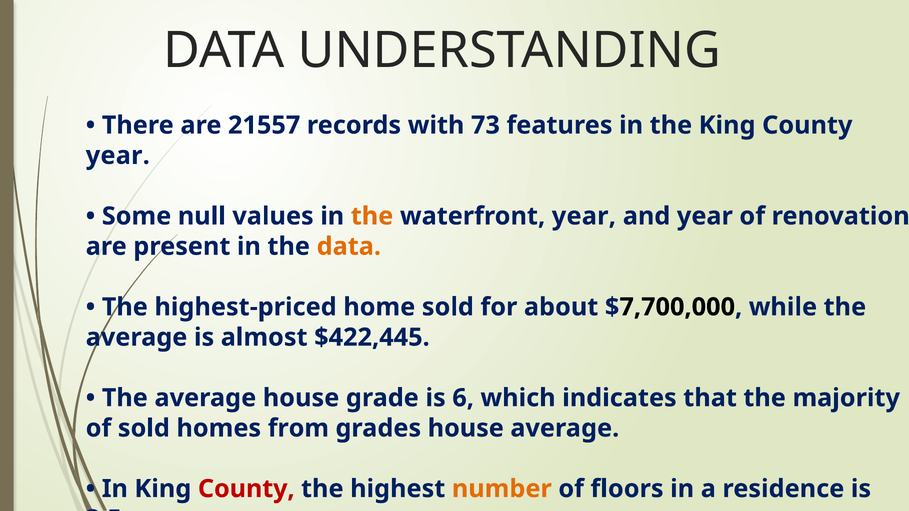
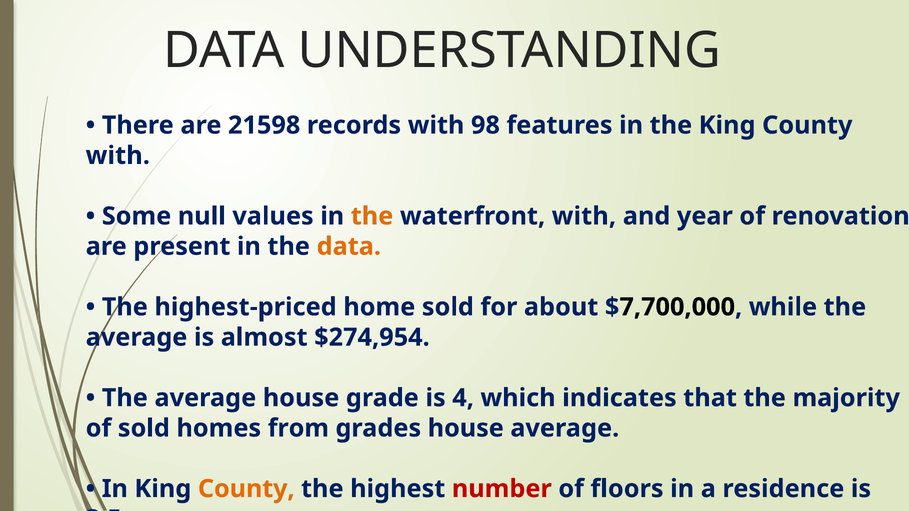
21557: 21557 -> 21598
73: 73 -> 98
year at (118, 156): year -> with
waterfront year: year -> with
$422,445: $422,445 -> $274,954
6: 6 -> 4
County at (246, 489) colour: red -> orange
number colour: orange -> red
